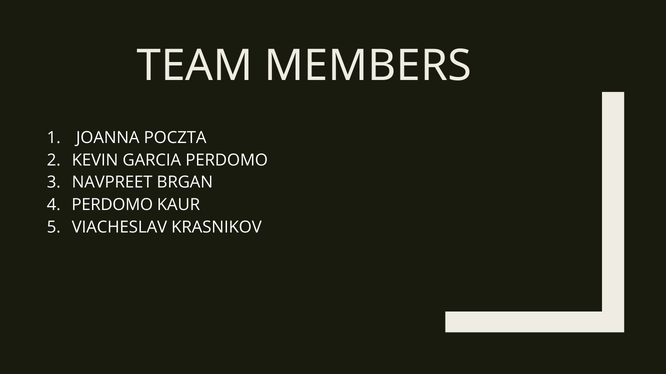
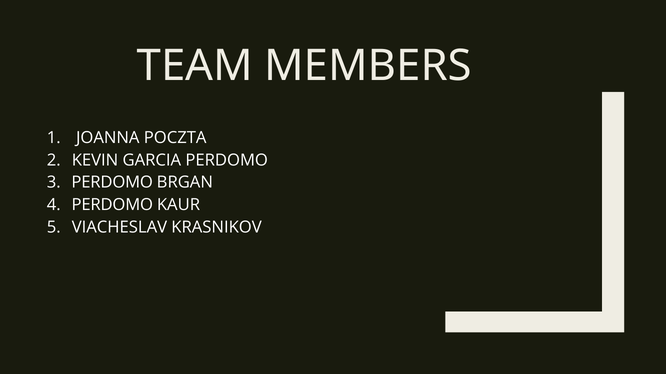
NAVPREET at (112, 183): NAVPREET -> PERDOMO
